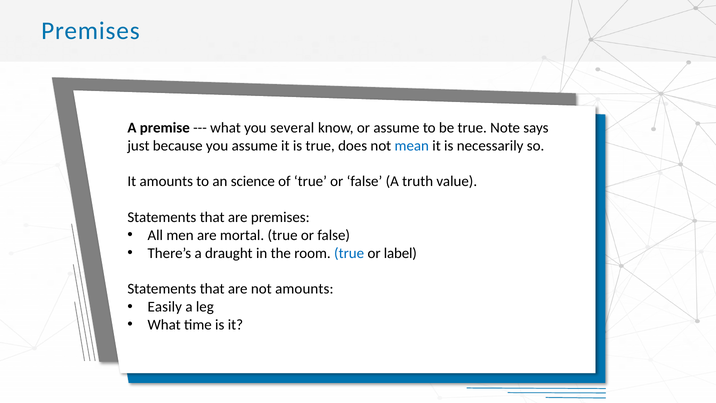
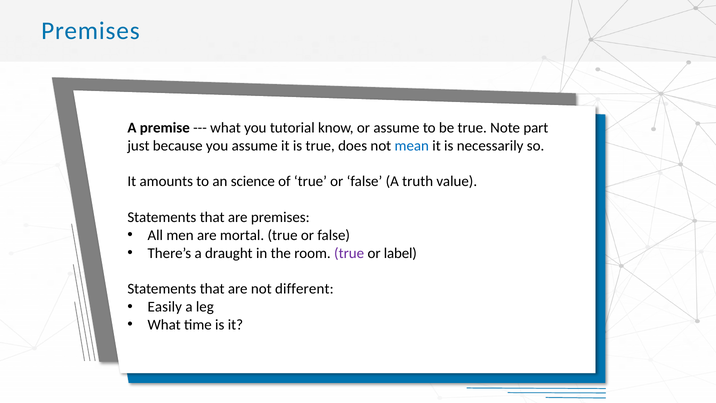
several: several -> tutorial
says: says -> part
true at (349, 253) colour: blue -> purple
not amounts: amounts -> different
